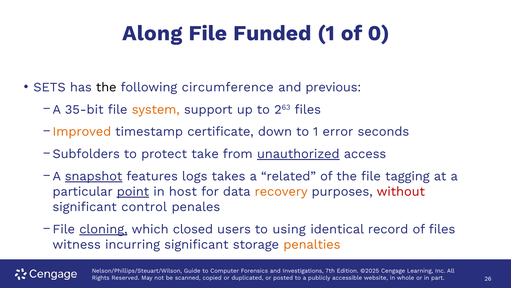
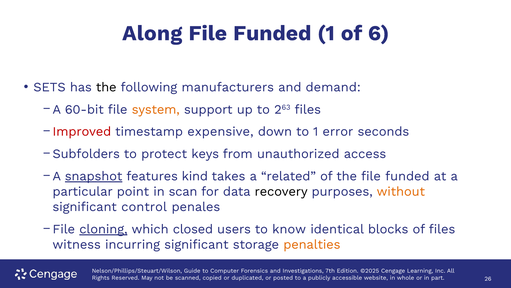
0: 0 -> 6
circumference: circumference -> manufacturers
previous: previous -> demand
35-bit: 35-bit -> 60-bit
Improved colour: orange -> red
certificate: certificate -> expensive
take: take -> keys
unauthorized underline: present -> none
logs: logs -> kind
the file tagging: tagging -> funded
point underline: present -> none
host: host -> scan
recovery colour: orange -> black
without colour: red -> orange
using: using -> know
record: record -> blocks
